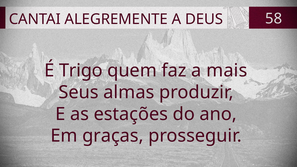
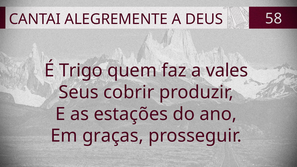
mais: mais -> vales
almas: almas -> cobrir
